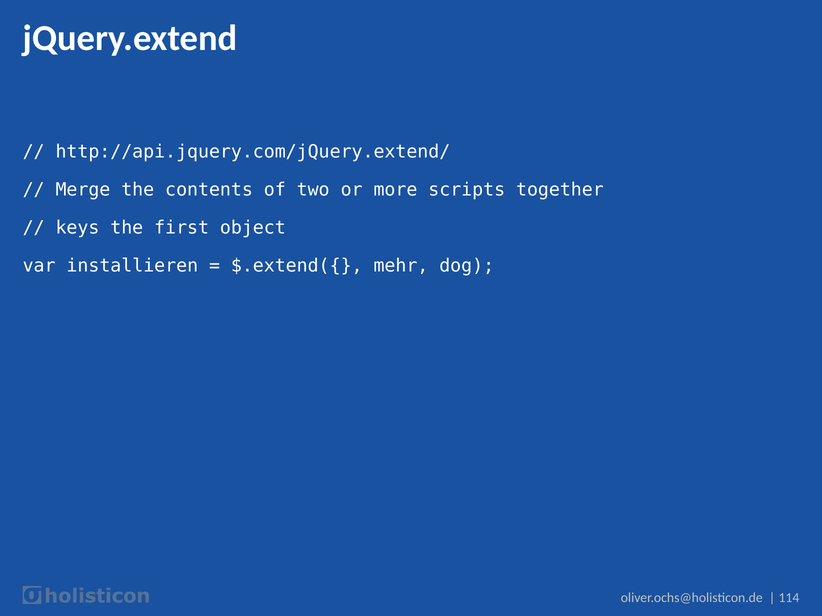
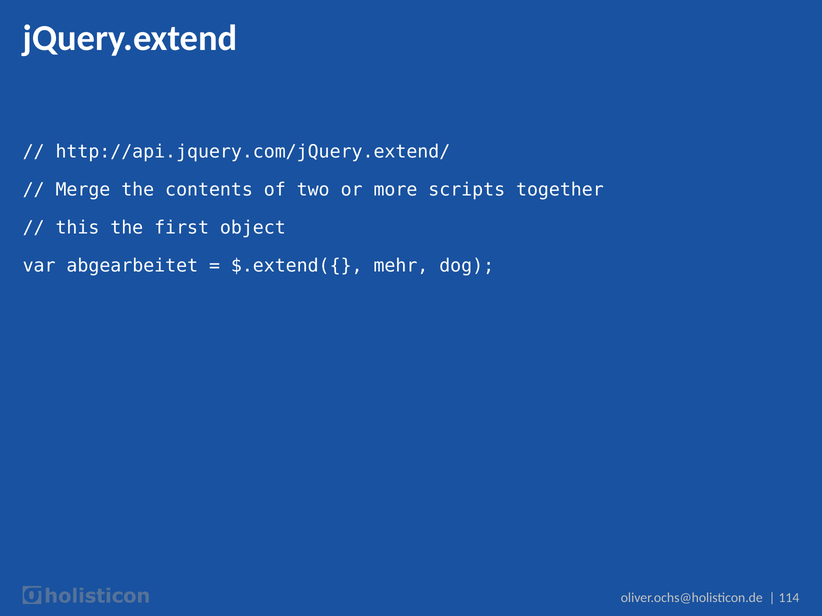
keys: keys -> this
installieren: installieren -> abgearbeitet
